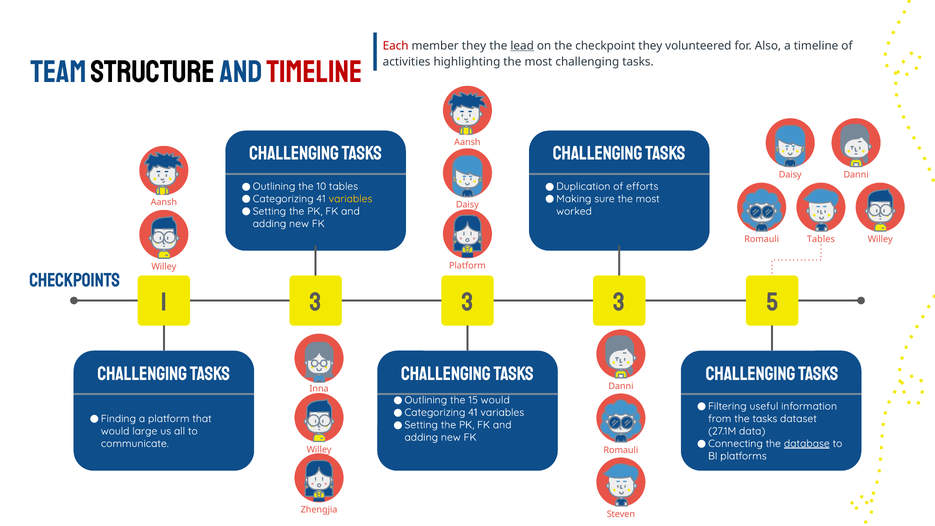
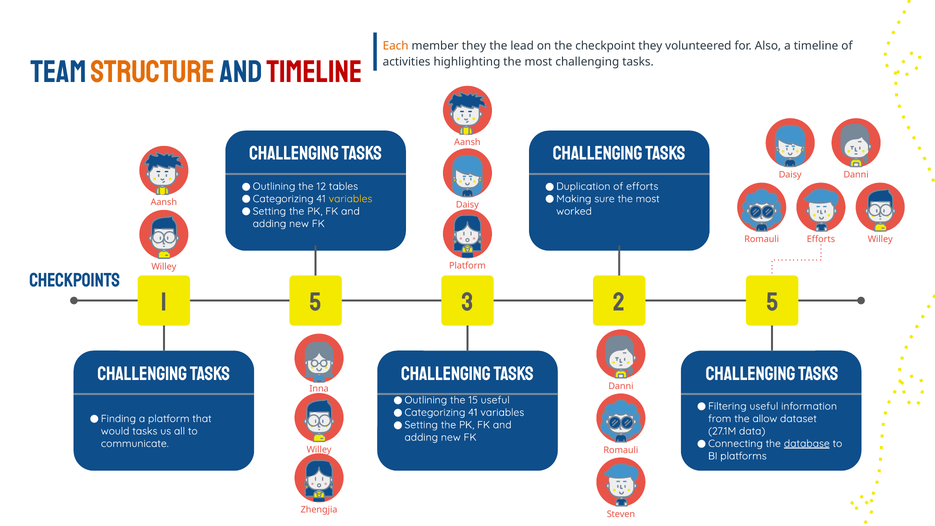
Each colour: red -> orange
lead underline: present -> none
structure colour: black -> orange
10: 10 -> 12
Tables at (821, 239): Tables -> Efforts
1 3: 3 -> 5
3 at (619, 302): 3 -> 2
15 would: would -> useful
the tasks: tasks -> allow
would large: large -> tasks
